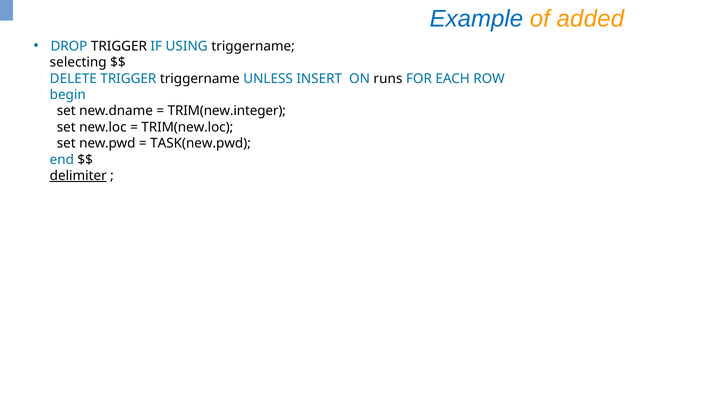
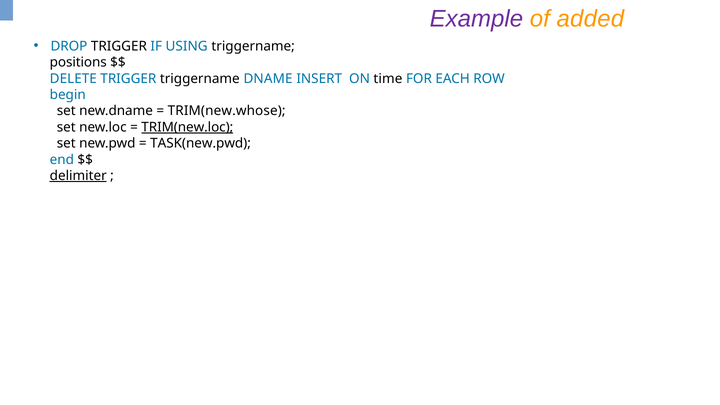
Example colour: blue -> purple
selecting: selecting -> positions
UNLESS: UNLESS -> DNAME
runs: runs -> time
TRIM(new.integer: TRIM(new.integer -> TRIM(new.whose
TRIM(new.loc underline: none -> present
